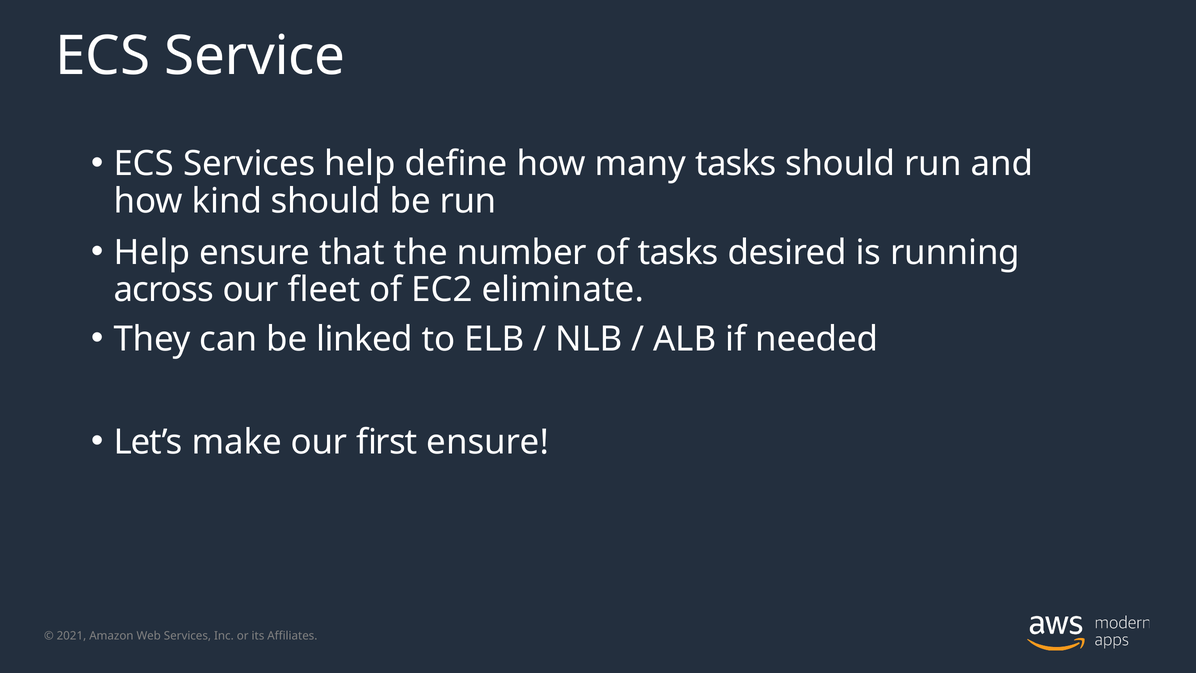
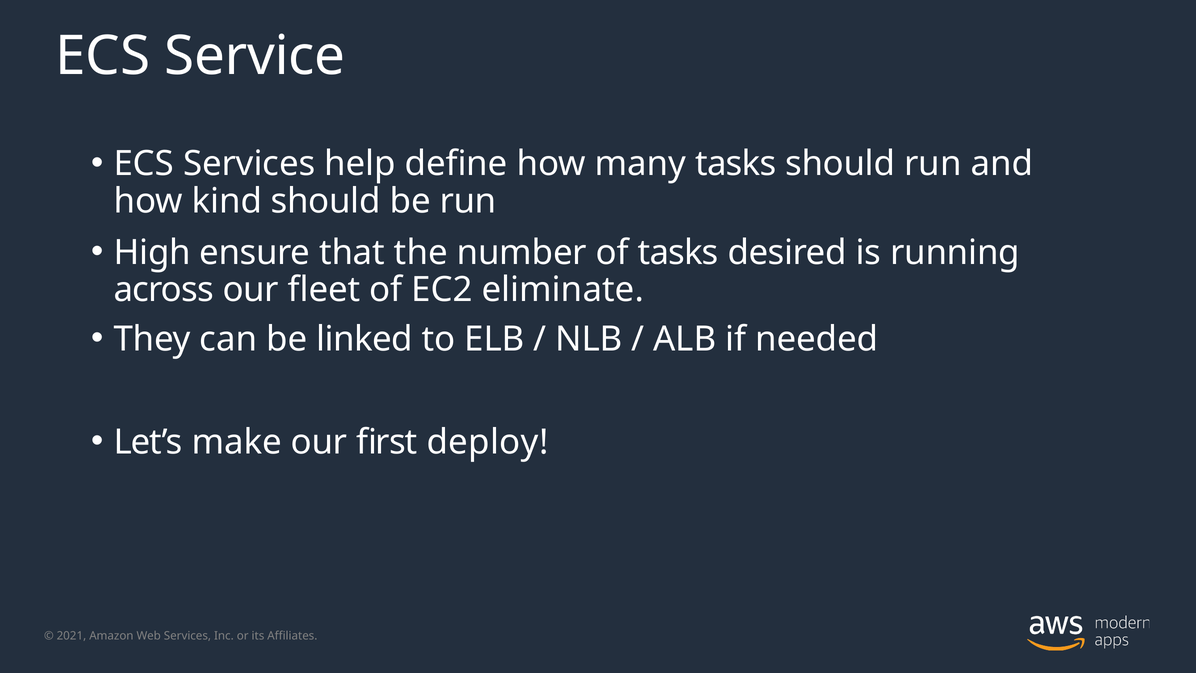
Help at (152, 252): Help -> High
first ensure: ensure -> deploy
